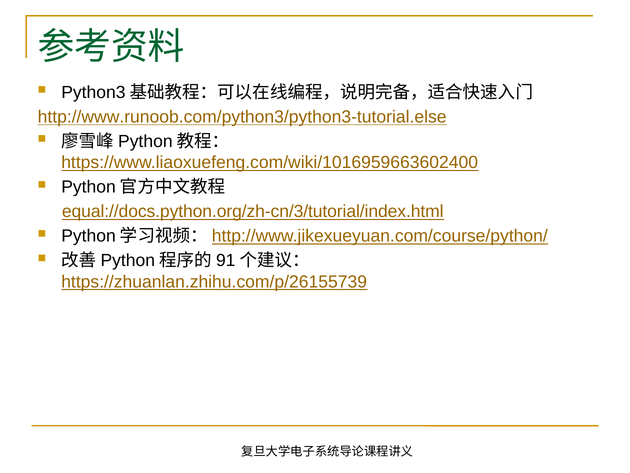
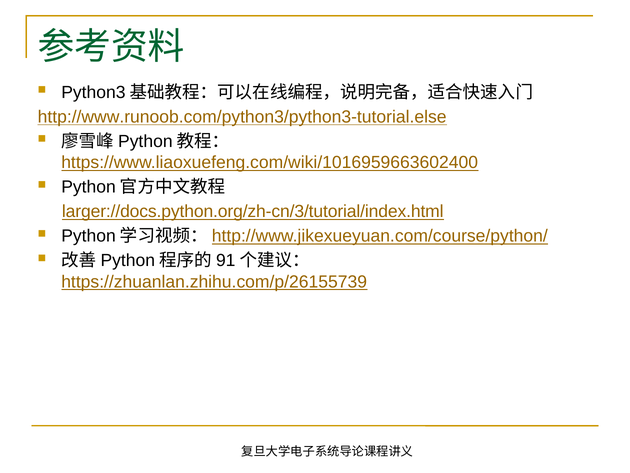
equal://docs.python.org/zh-cn/3/tutorial/index.html: equal://docs.python.org/zh-cn/3/tutorial/index.html -> larger://docs.python.org/zh-cn/3/tutorial/index.html
